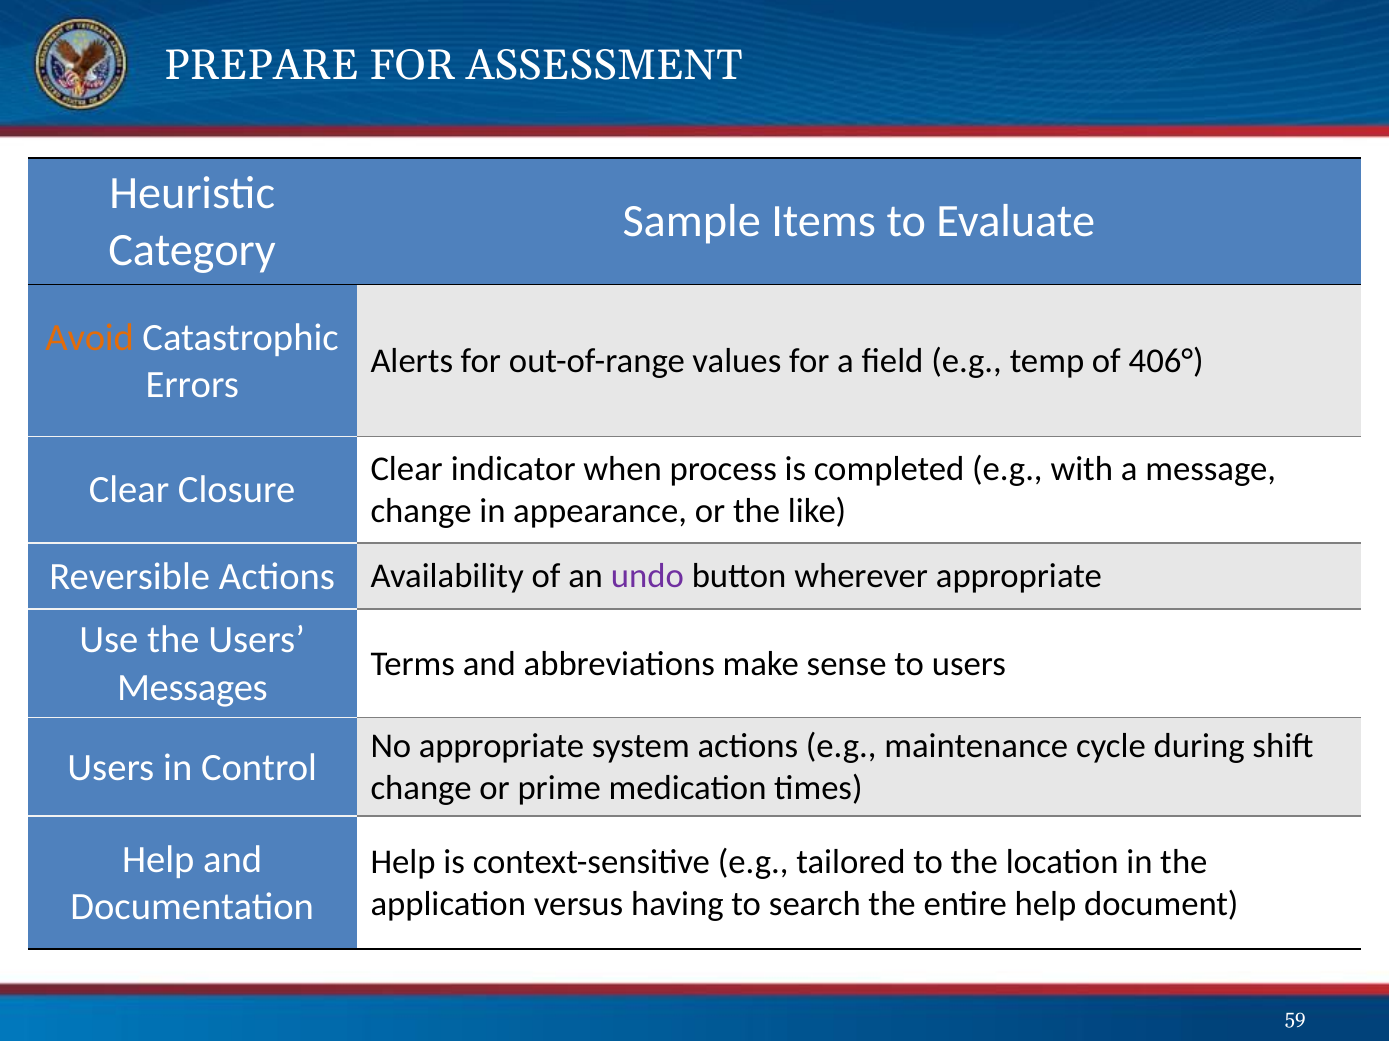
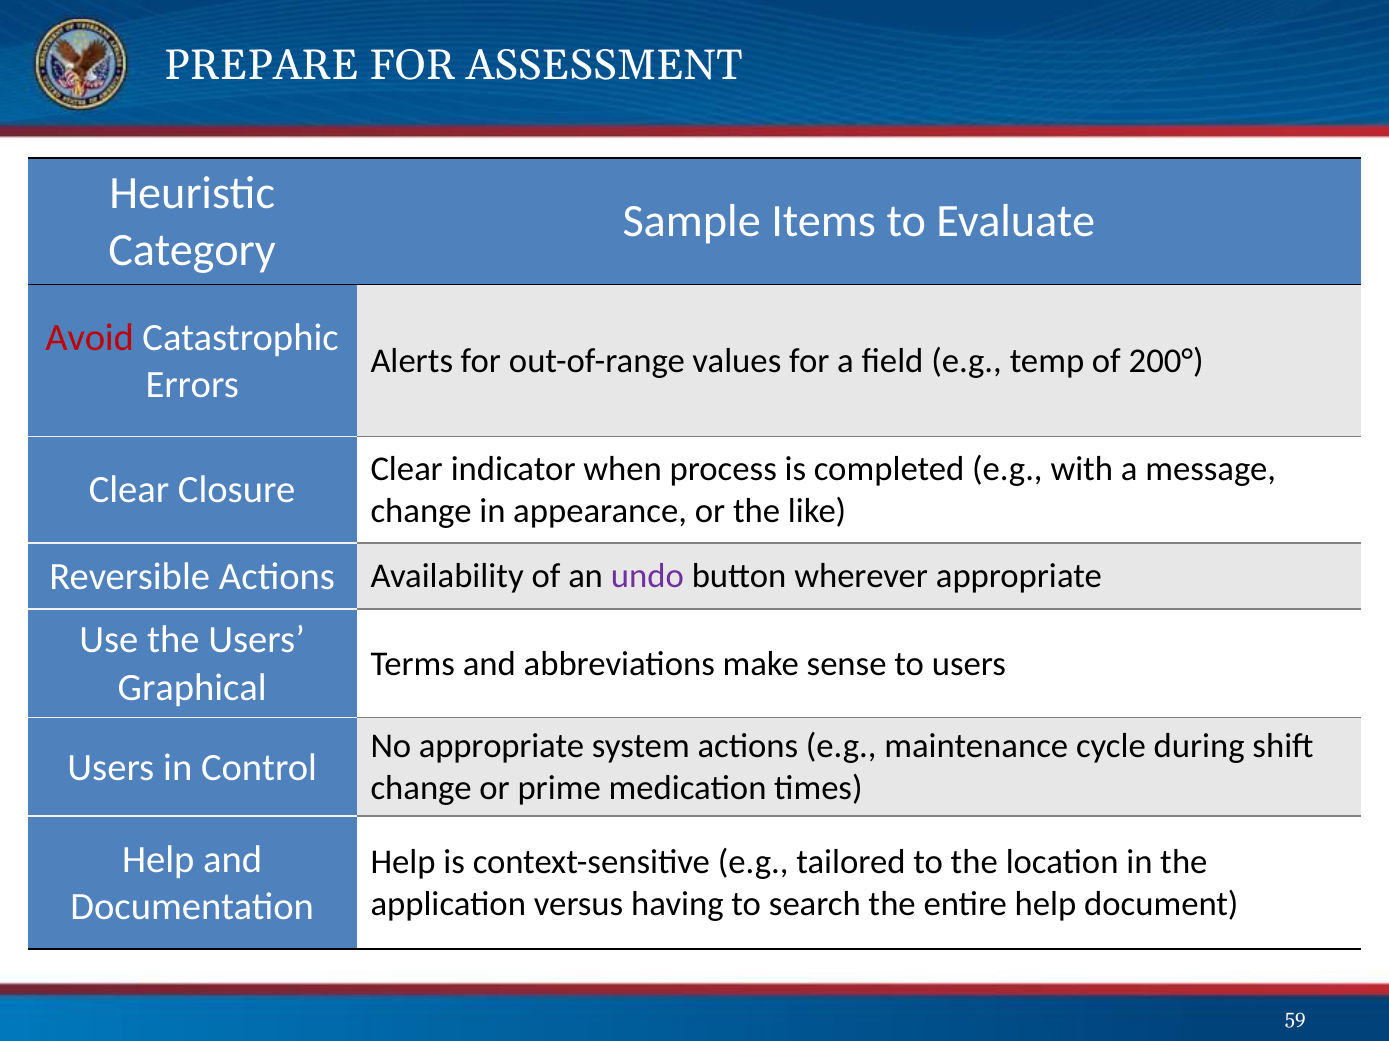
Avoid colour: orange -> red
406°: 406° -> 200°
Messages: Messages -> Graphical
